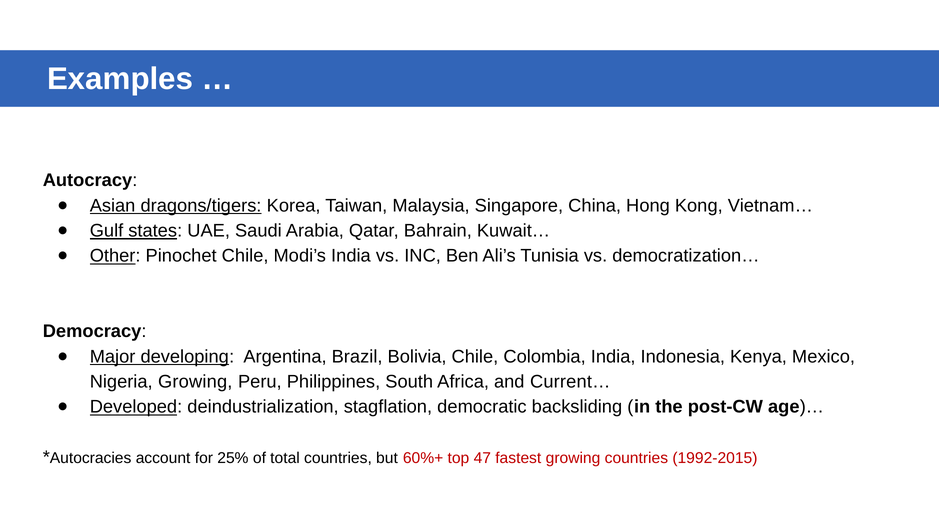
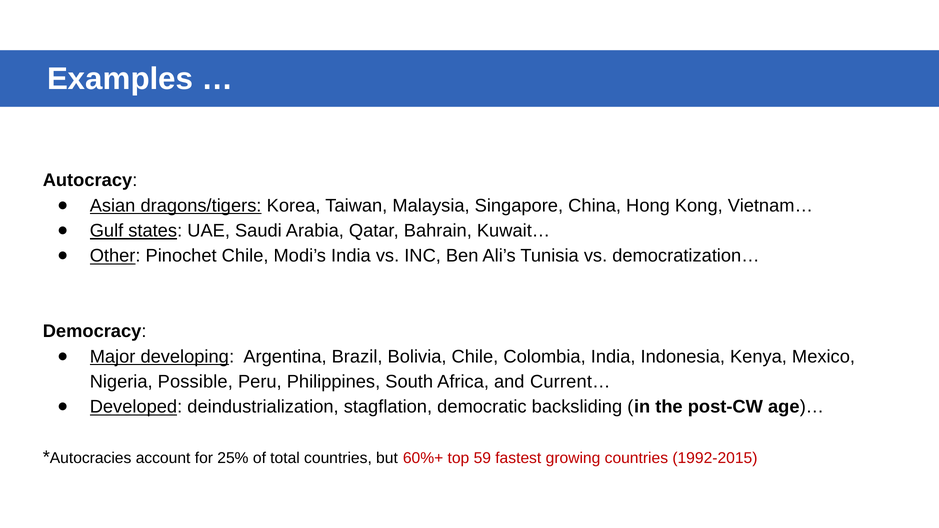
Nigeria Growing: Growing -> Possible
47: 47 -> 59
